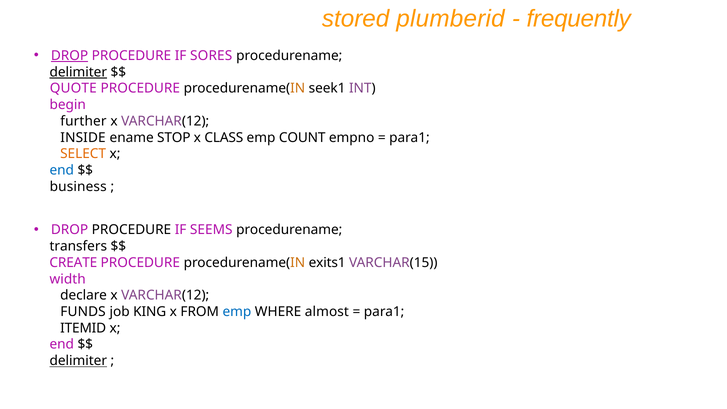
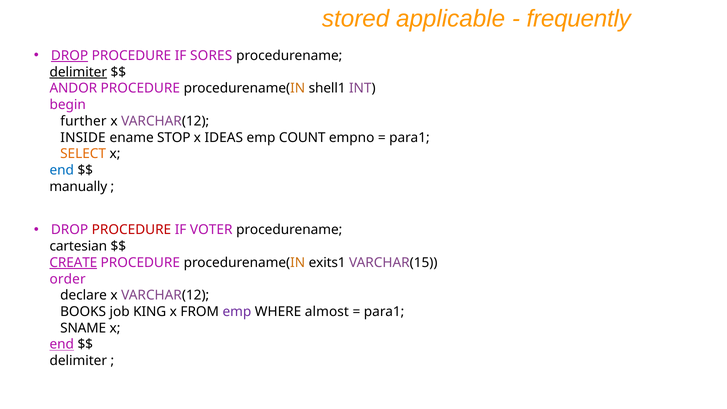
plumberid: plumberid -> applicable
QUOTE: QUOTE -> ANDOR
seek1: seek1 -> shell1
CLASS: CLASS -> IDEAS
business: business -> manually
PROCEDURE at (131, 230) colour: black -> red
SEEMS: SEEMS -> VOTER
transfers: transfers -> cartesian
CREATE underline: none -> present
width: width -> order
FUNDS: FUNDS -> BOOKS
emp at (237, 312) colour: blue -> purple
ITEMID: ITEMID -> SNAME
end at (62, 344) underline: none -> present
delimiter at (78, 361) underline: present -> none
